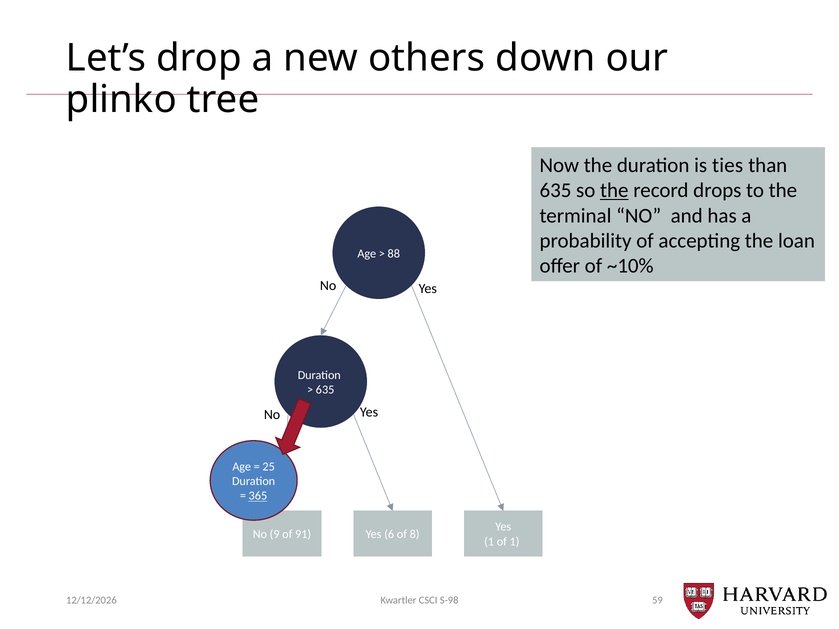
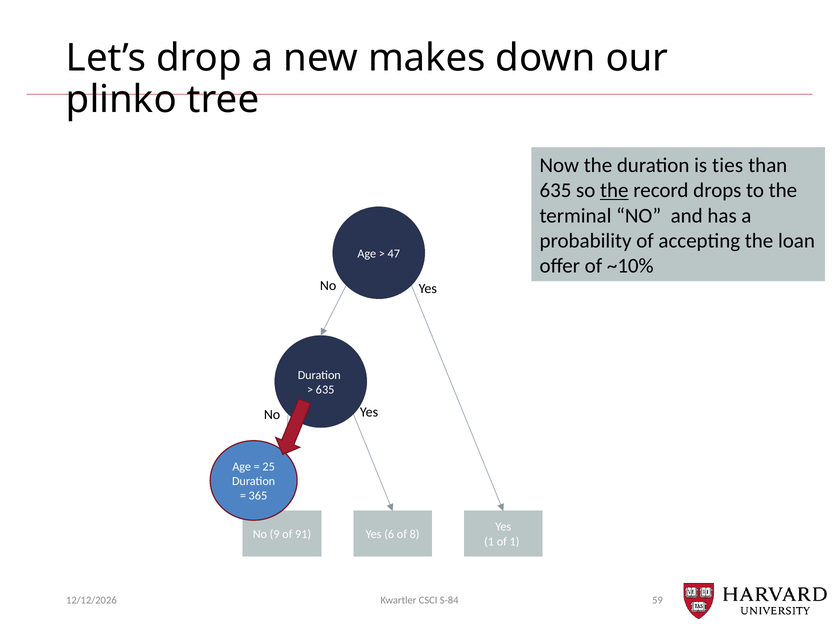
others: others -> makes
88: 88 -> 47
365 underline: present -> none
S-98: S-98 -> S-84
